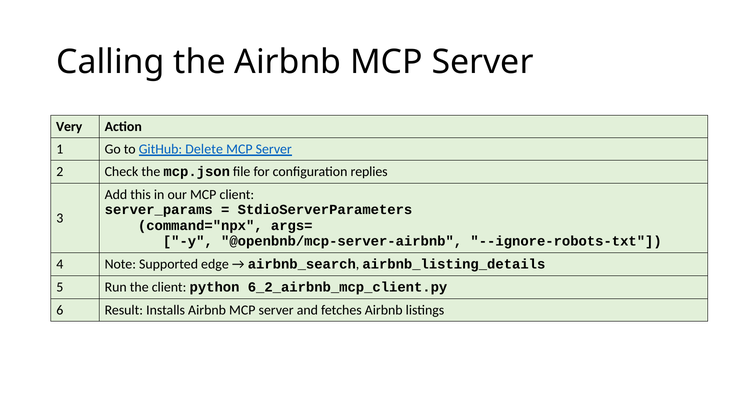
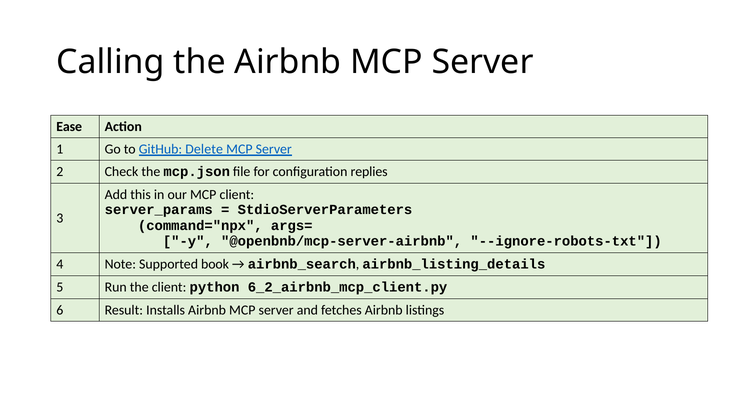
Very: Very -> Ease
edge: edge -> book
